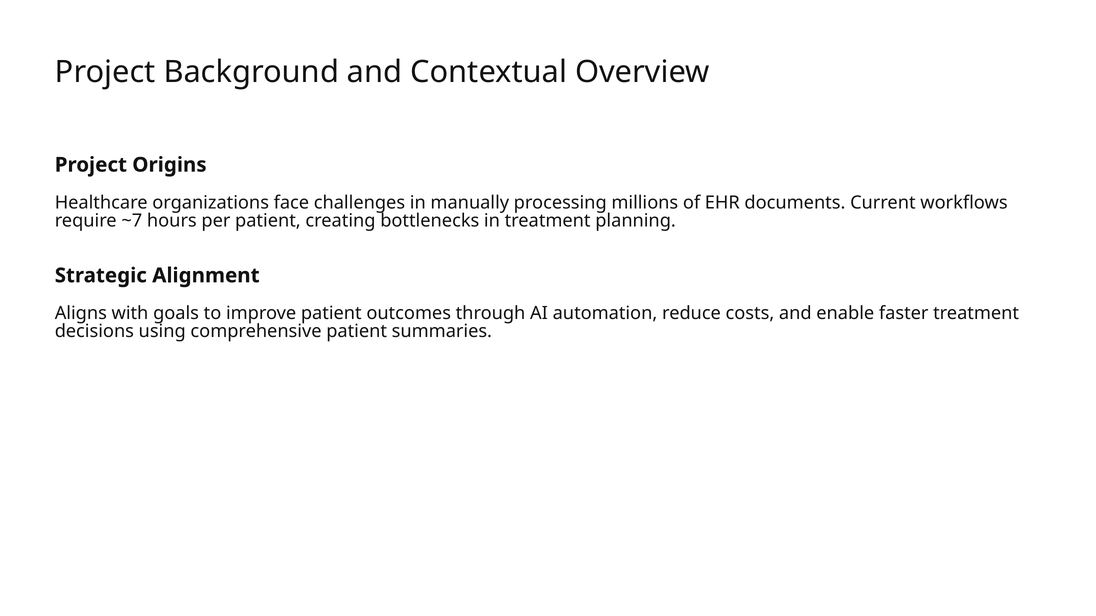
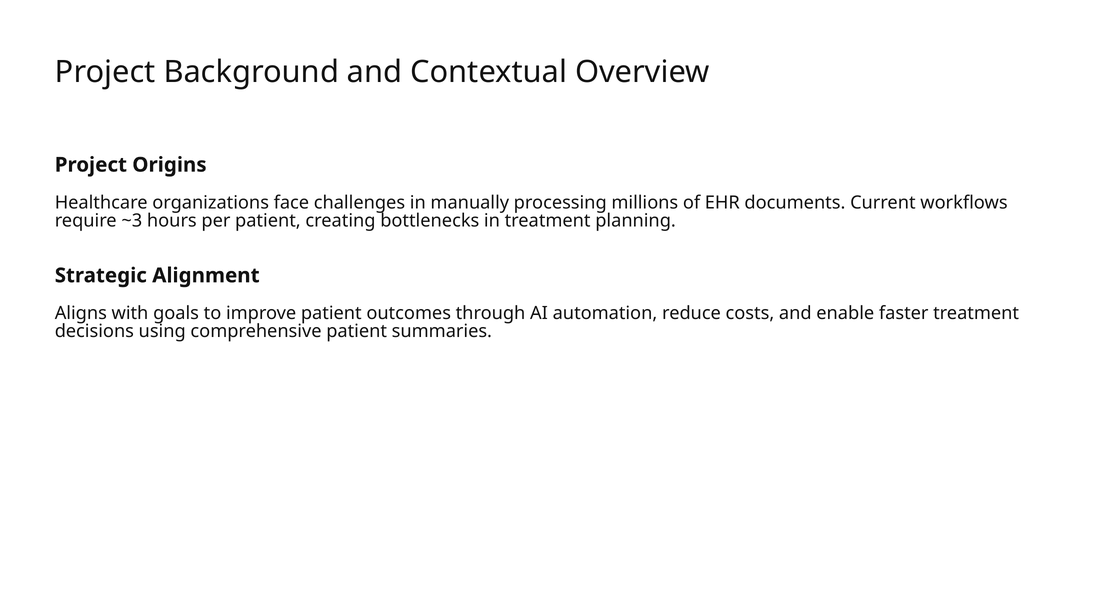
~7: ~7 -> ~3
